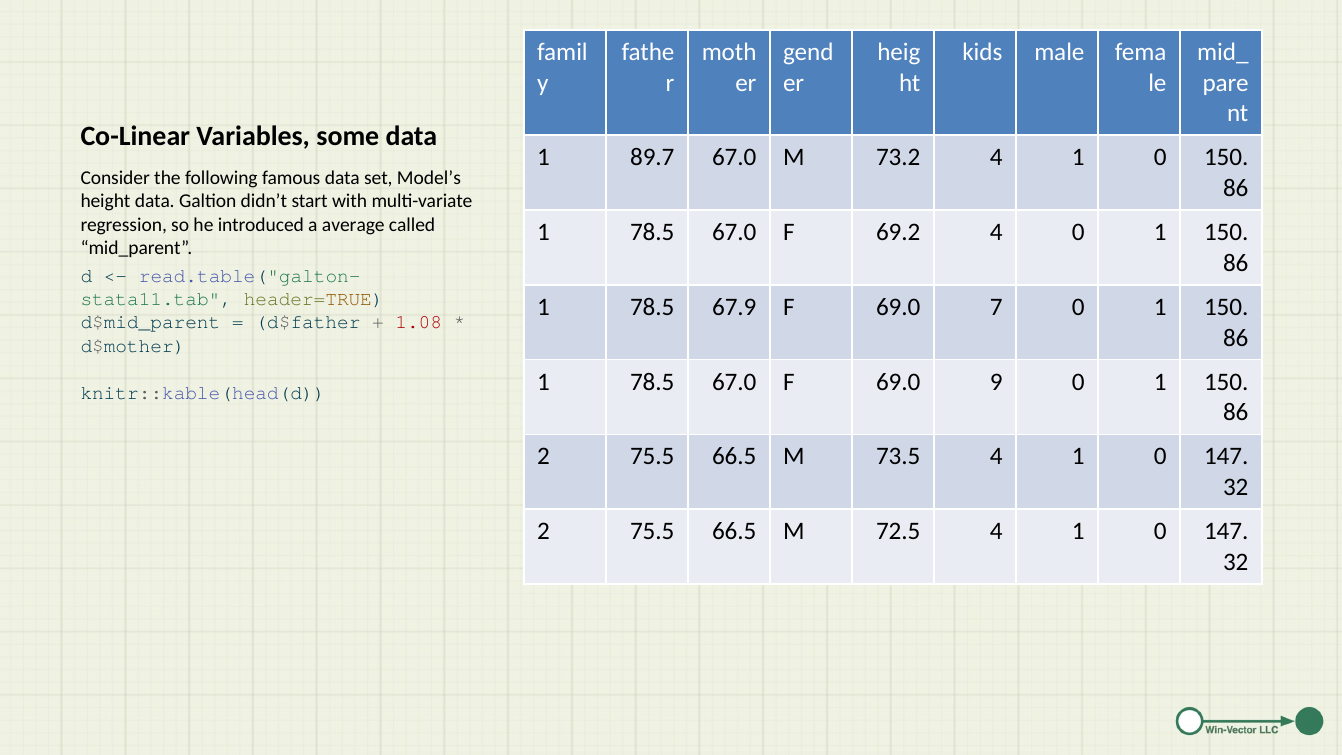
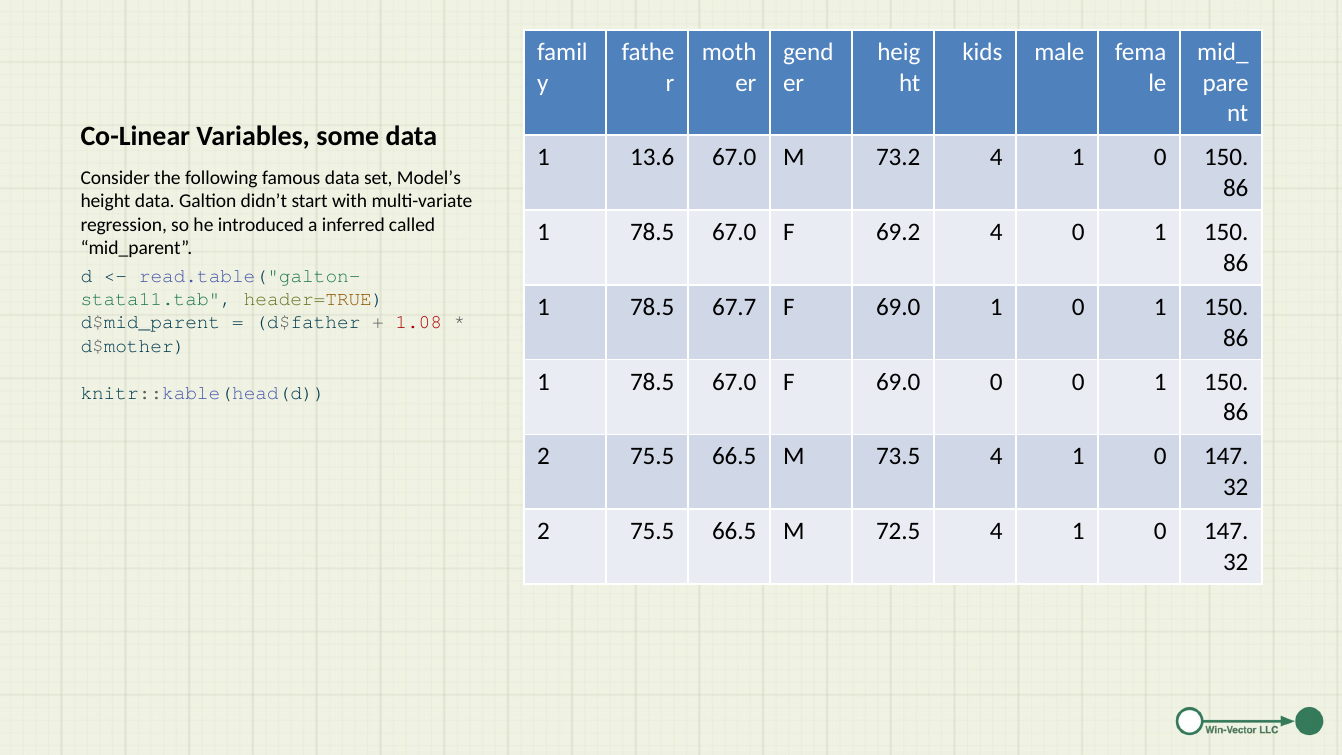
89.7: 89.7 -> 13.6
average: average -> inferred
67.9: 67.9 -> 67.7
69.0 7: 7 -> 1
69.0 9: 9 -> 0
